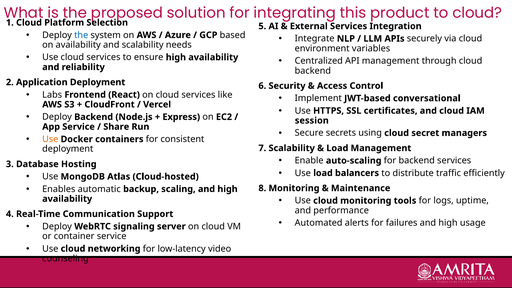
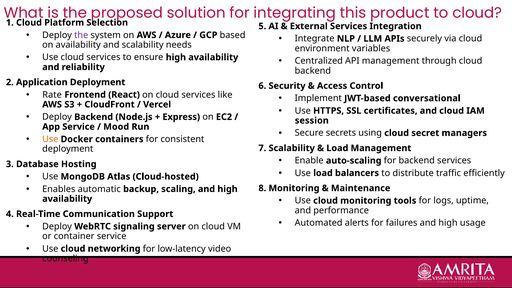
the at (81, 35) colour: blue -> purple
Labs: Labs -> Rate
Share: Share -> Mood
